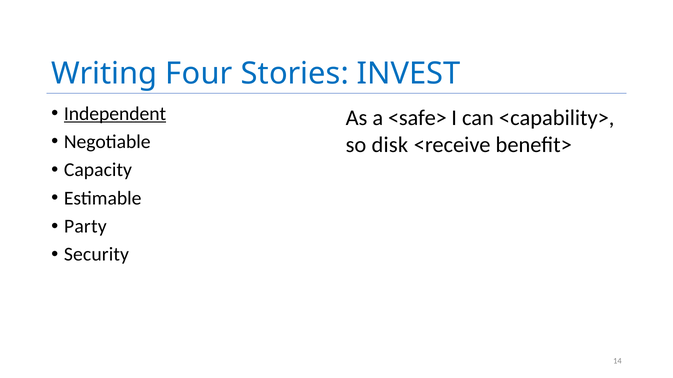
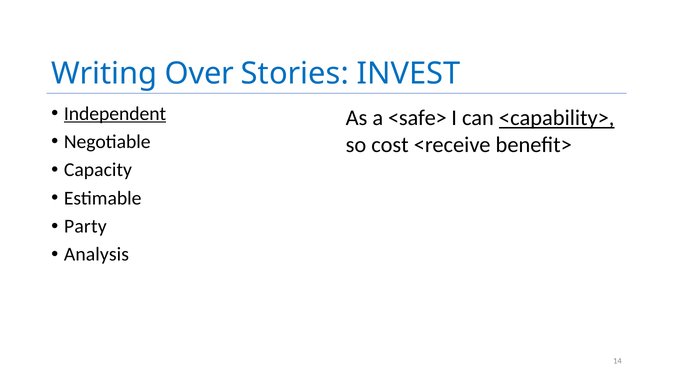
Four: Four -> Over
<capability> underline: none -> present
disk: disk -> cost
Security: Security -> Analysis
